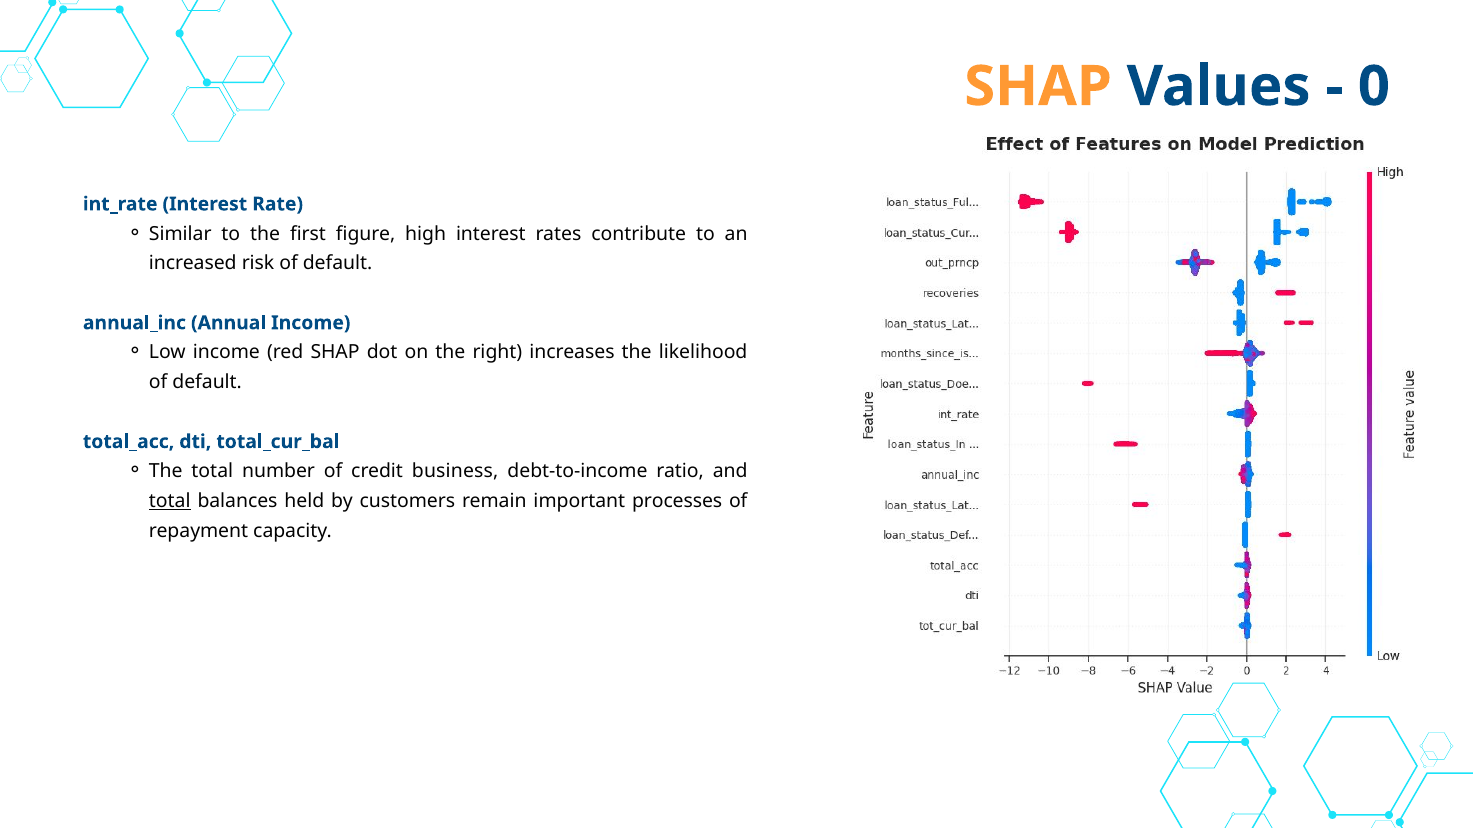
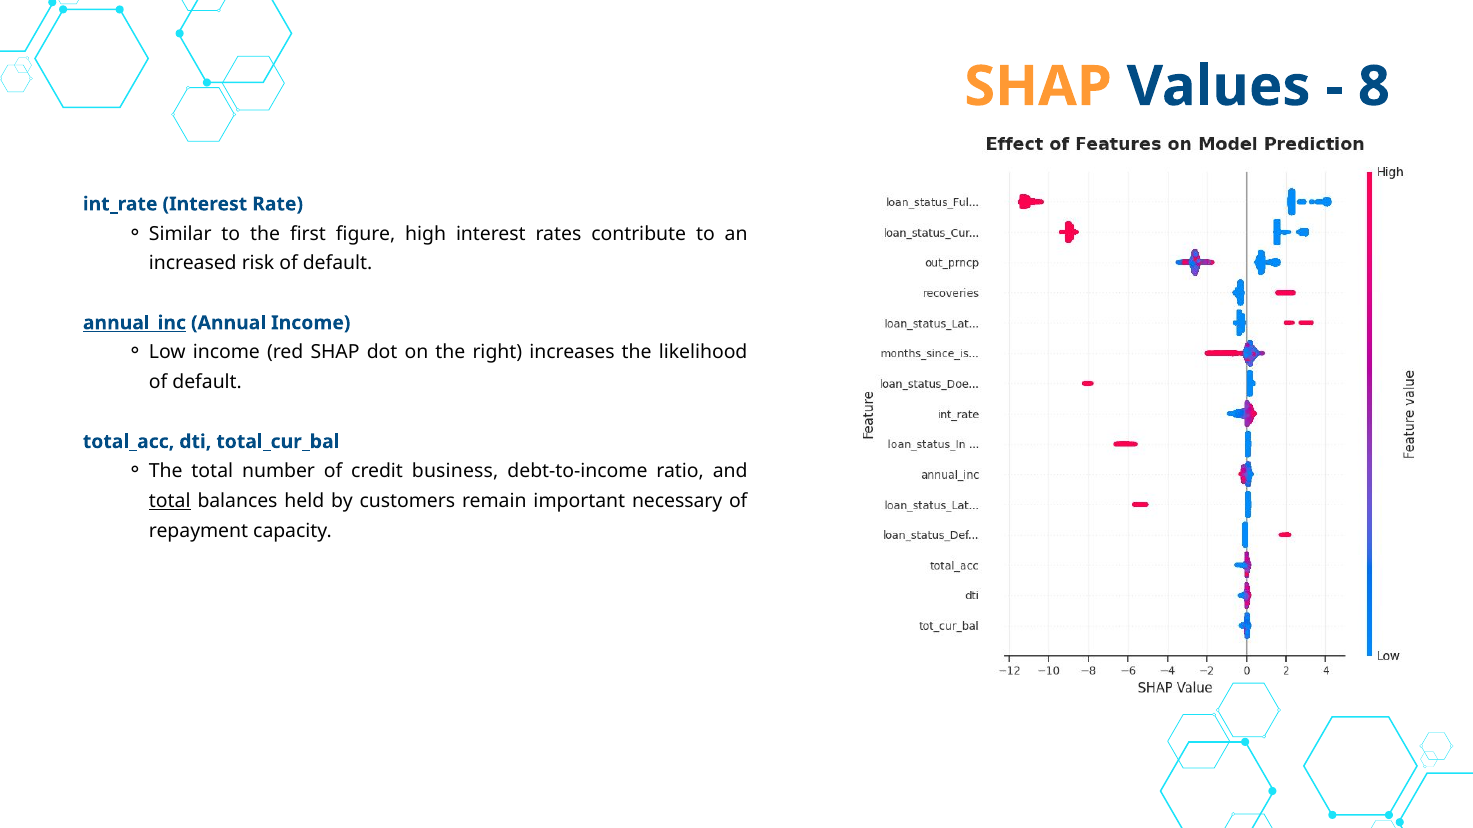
0: 0 -> 8
annual_inc underline: none -> present
processes: processes -> necessary
